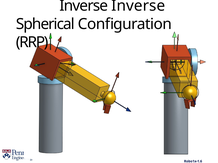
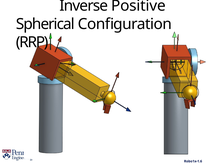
Inverse Inverse: Inverse -> Positive
